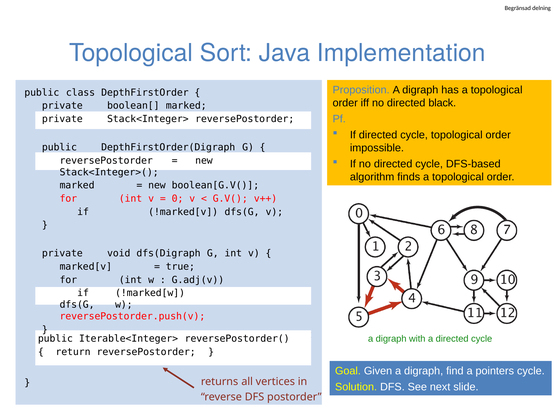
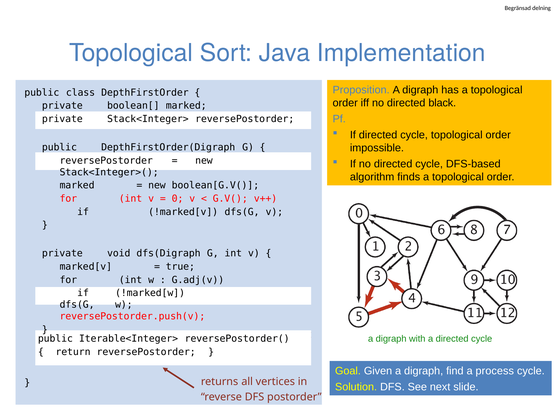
pointers: pointers -> process
